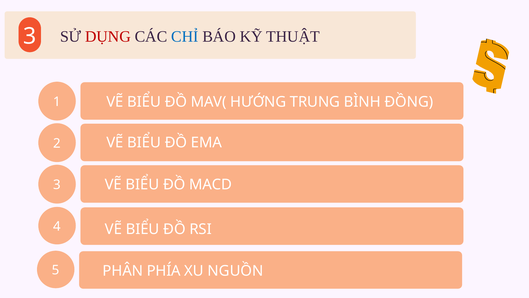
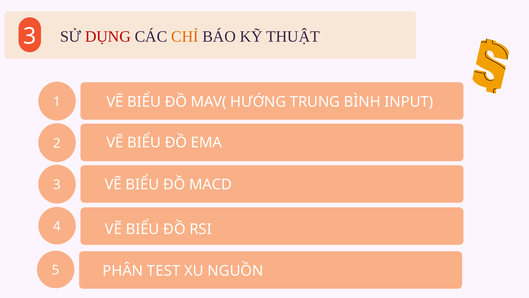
CHỈ colour: blue -> orange
ĐỒNG: ĐỒNG -> INPUT
PHÍA: PHÍA -> TEST
